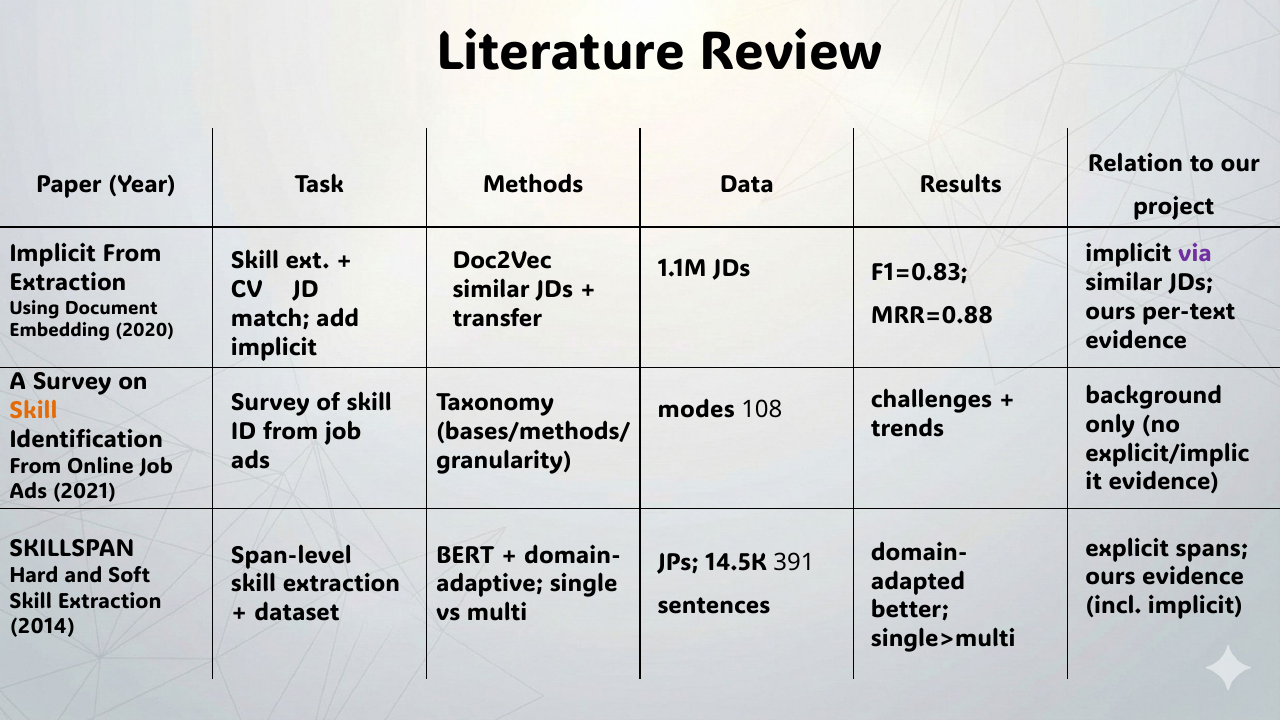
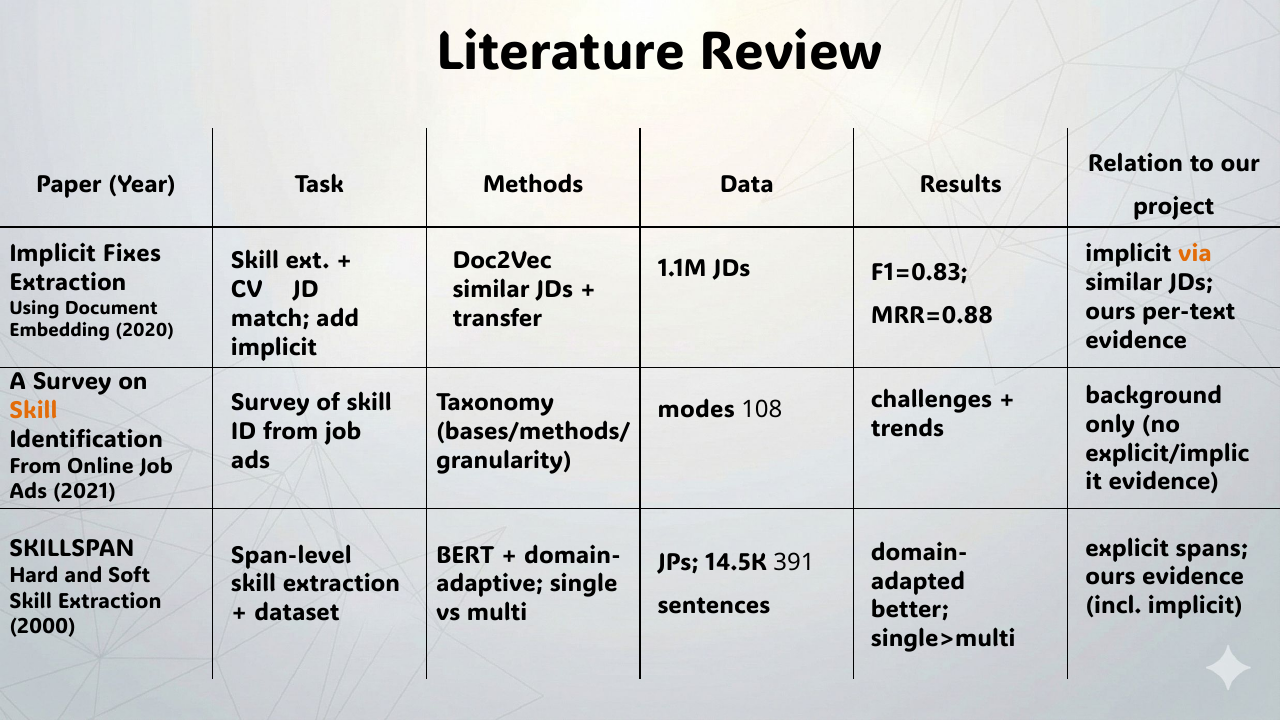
Implicit From: From -> Fixes
via colour: purple -> orange
2014: 2014 -> 2000
